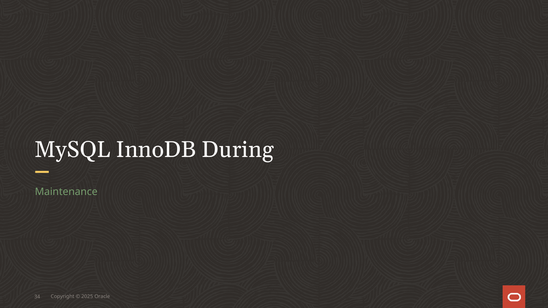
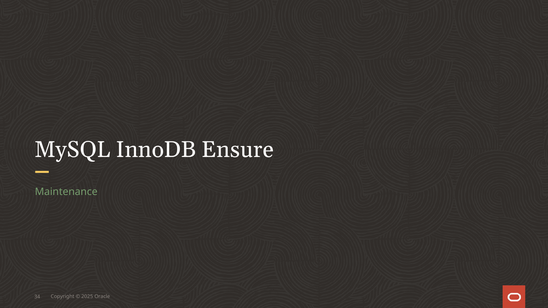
During: During -> Ensure
